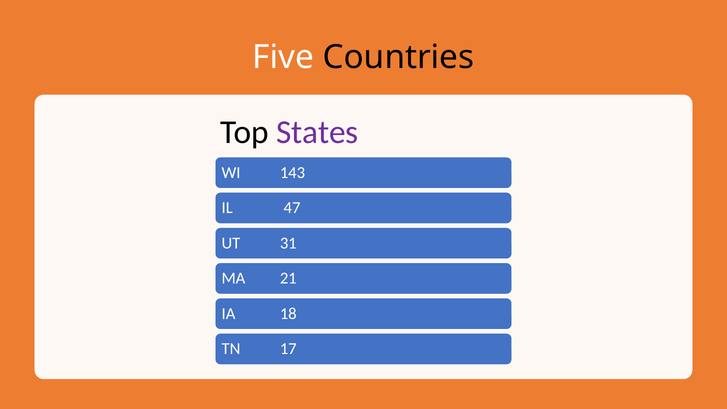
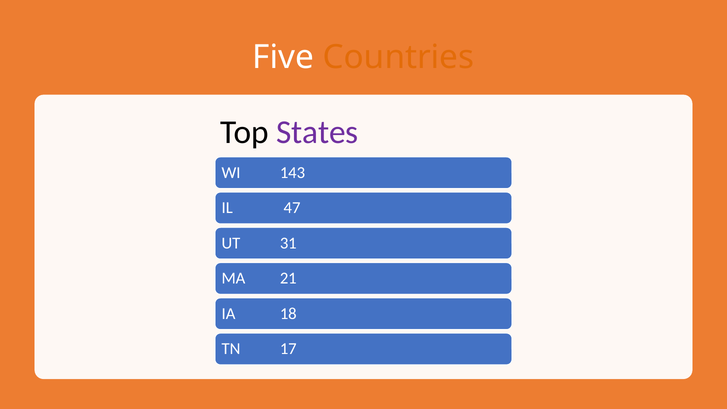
Countries colour: black -> orange
